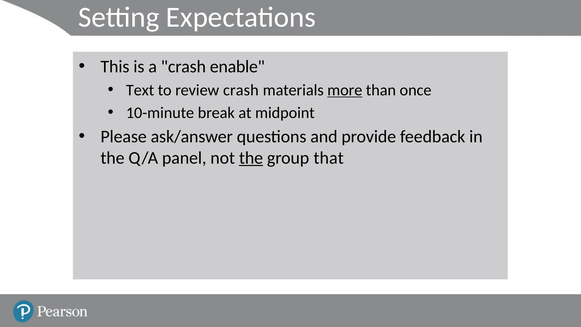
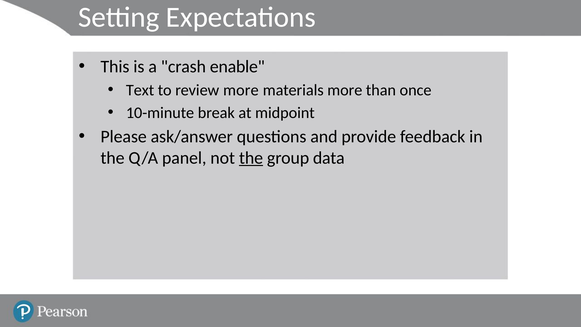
review crash: crash -> more
more at (345, 90) underline: present -> none
that: that -> data
